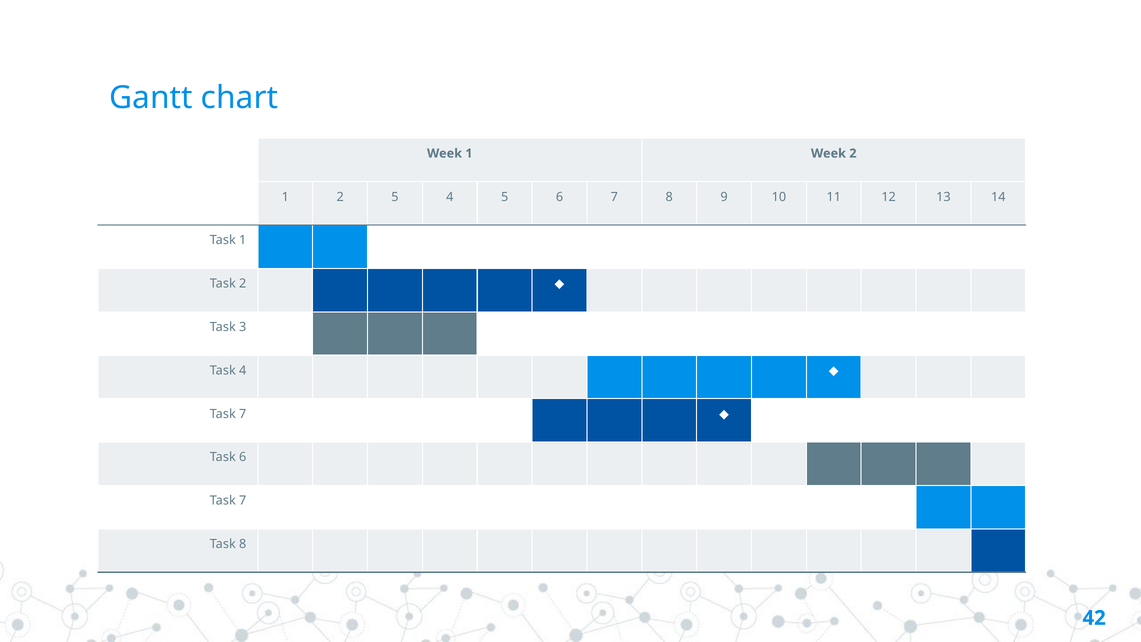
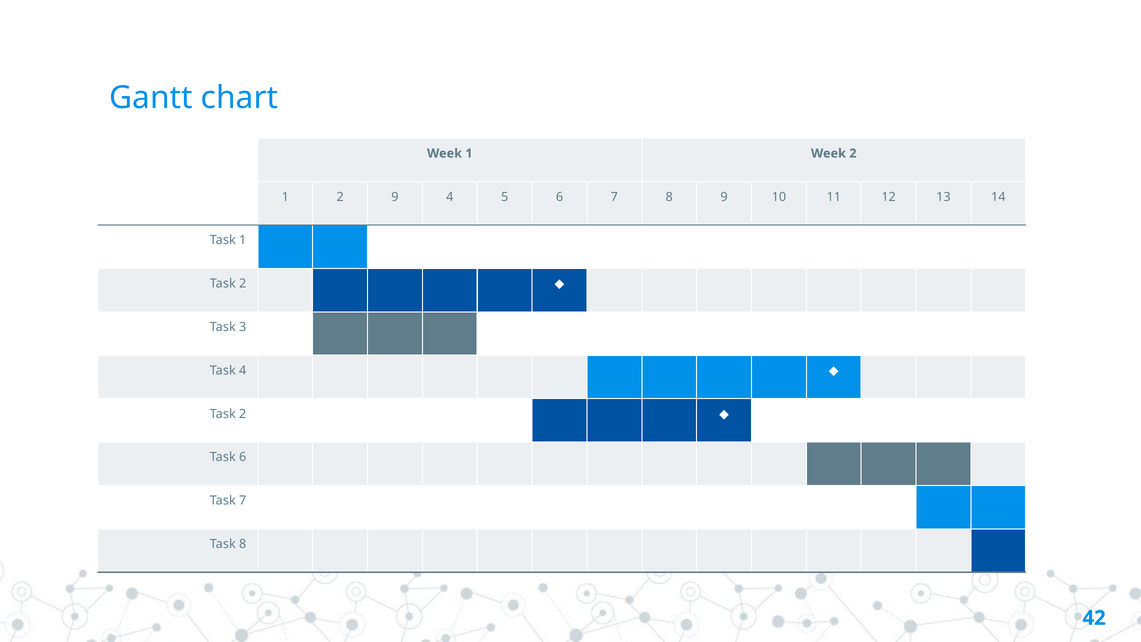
2 5: 5 -> 9
7 at (243, 414): 7 -> 2
